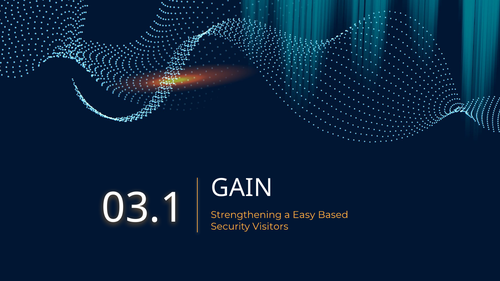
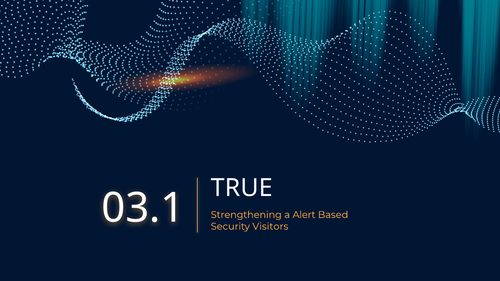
GAIN: GAIN -> TRUE
Easy: Easy -> Alert
